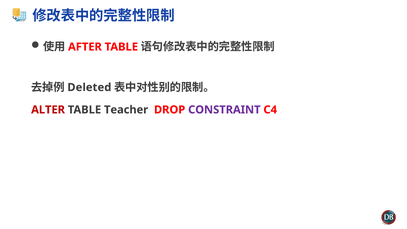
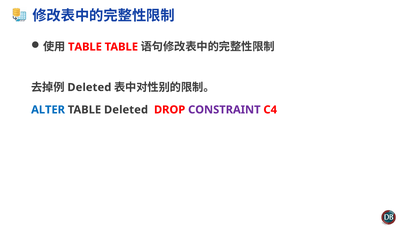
AFTER at (85, 47): AFTER -> TABLE
ALTER colour: red -> blue
TABLE Teacher: Teacher -> Deleted
